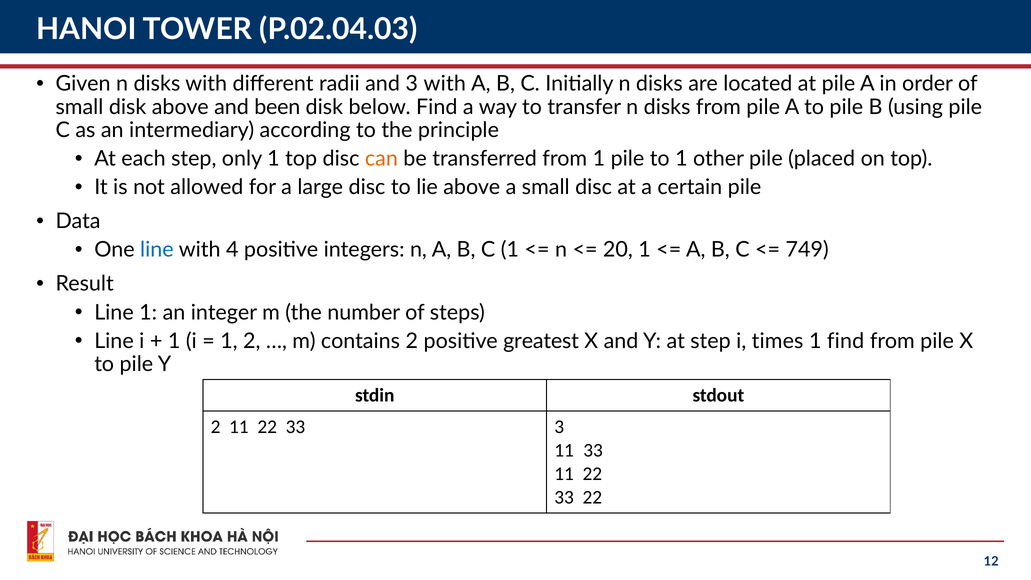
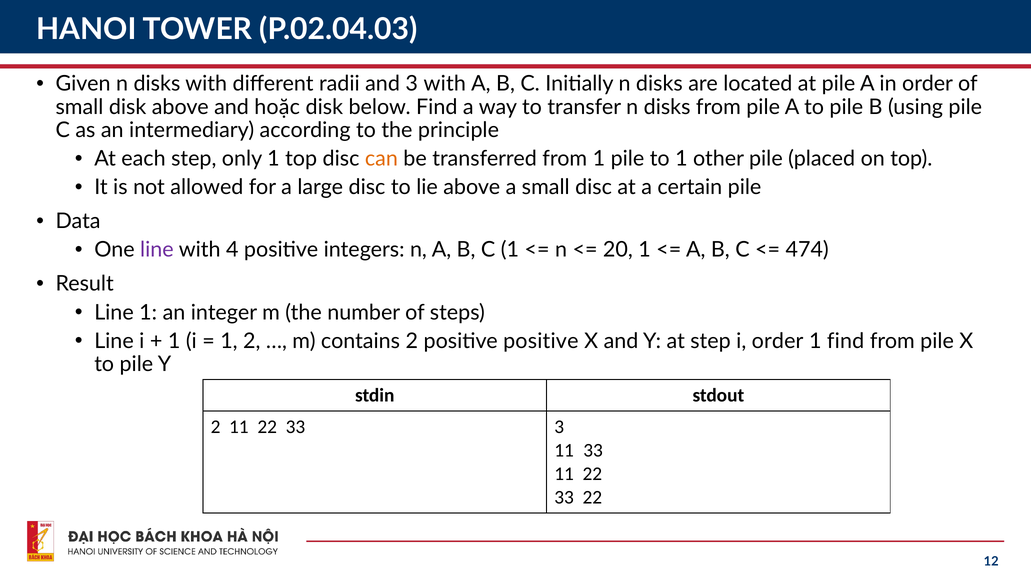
been: been -> hoặc
line at (157, 250) colour: blue -> purple
749: 749 -> 474
positive greatest: greatest -> positive
i times: times -> order
